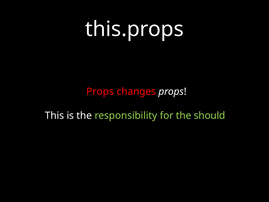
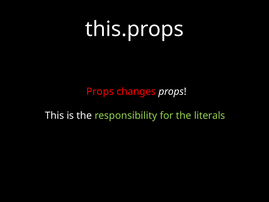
should: should -> literals
